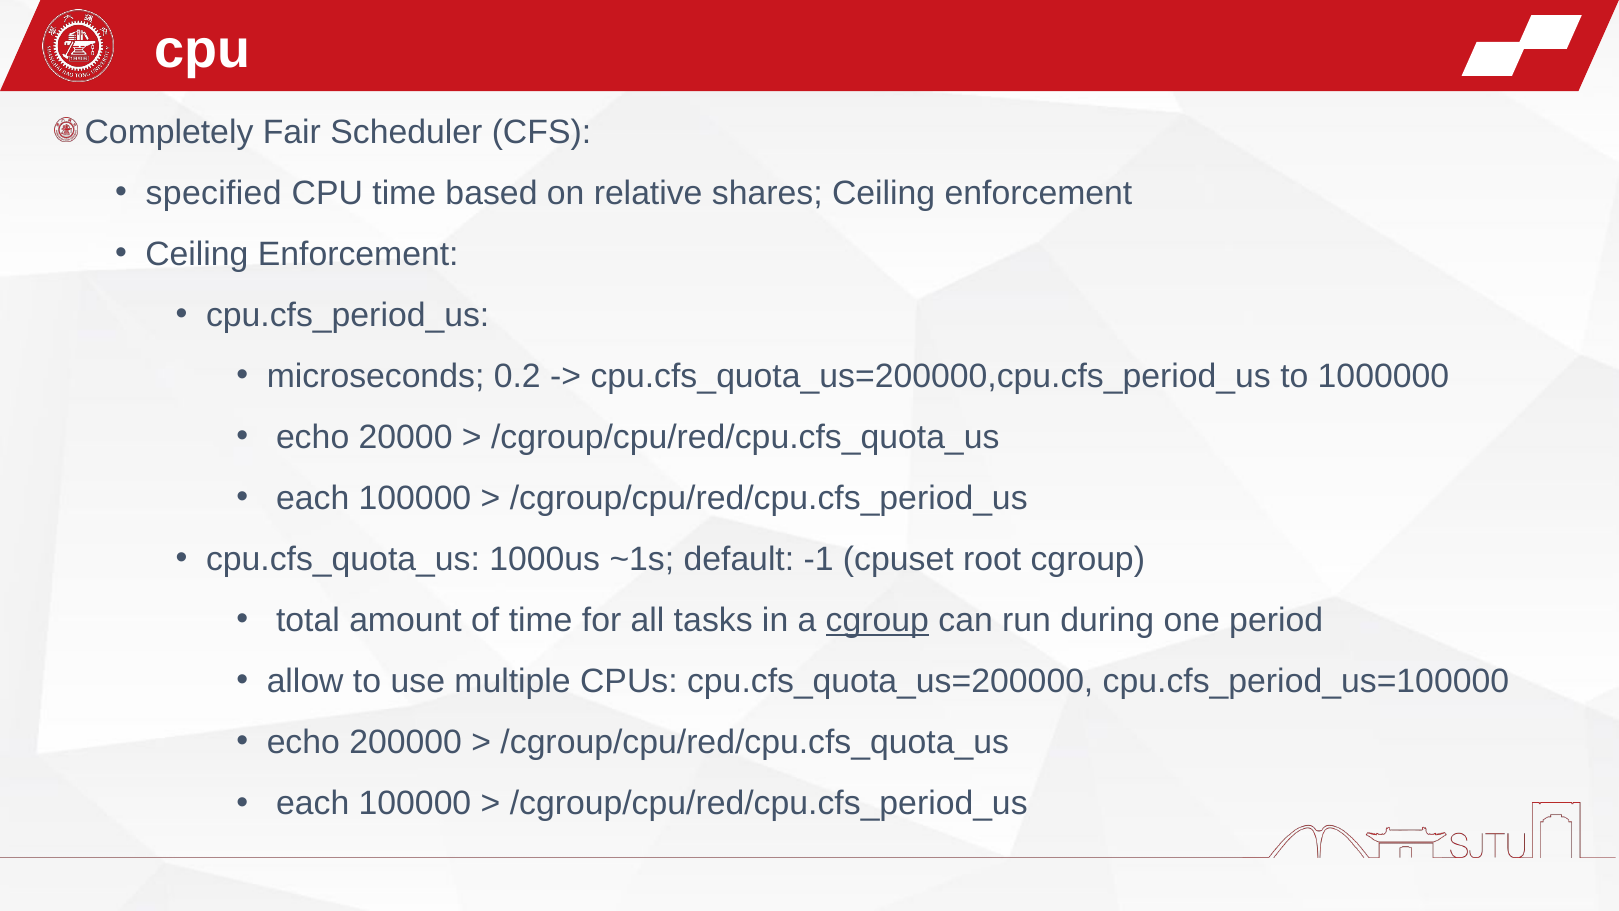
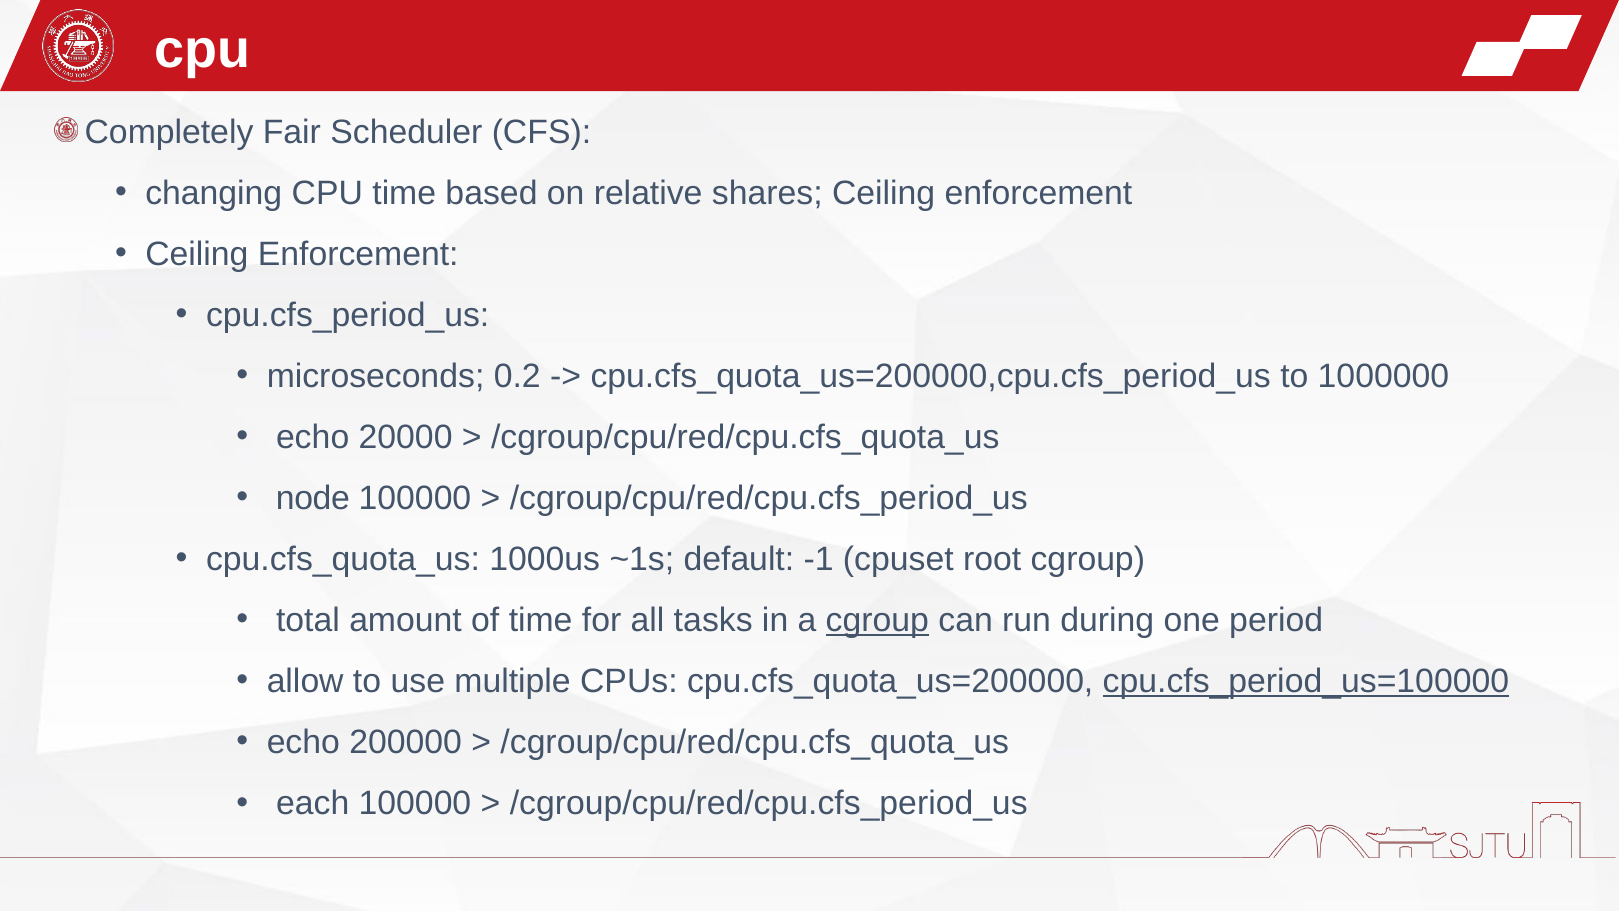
specified: specified -> changing
each at (313, 498): each -> node
cpu.cfs_period_us=100000 underline: none -> present
